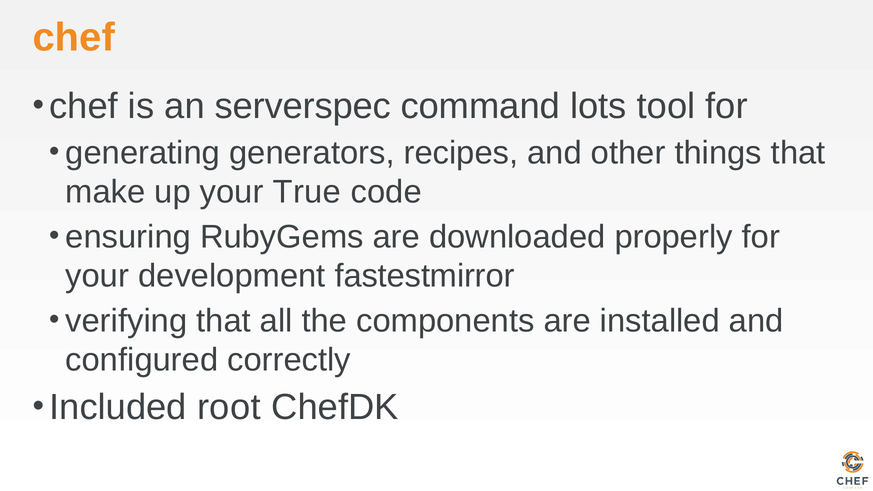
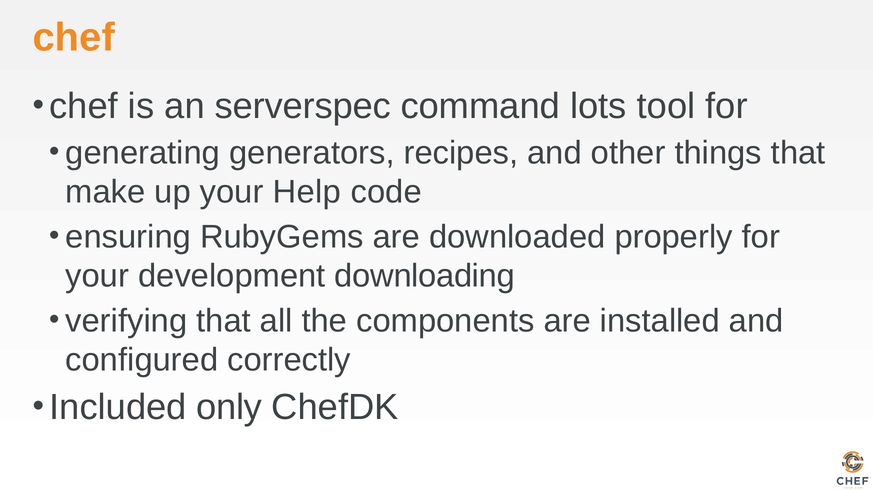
True: True -> Help
fastestmirror: fastestmirror -> downloading
root: root -> only
